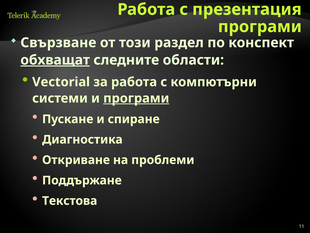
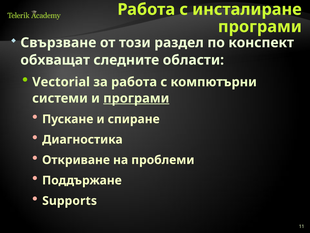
презентация: презентация -> инсталиране
обхващат underline: present -> none
Текстова: Текстова -> Supports
